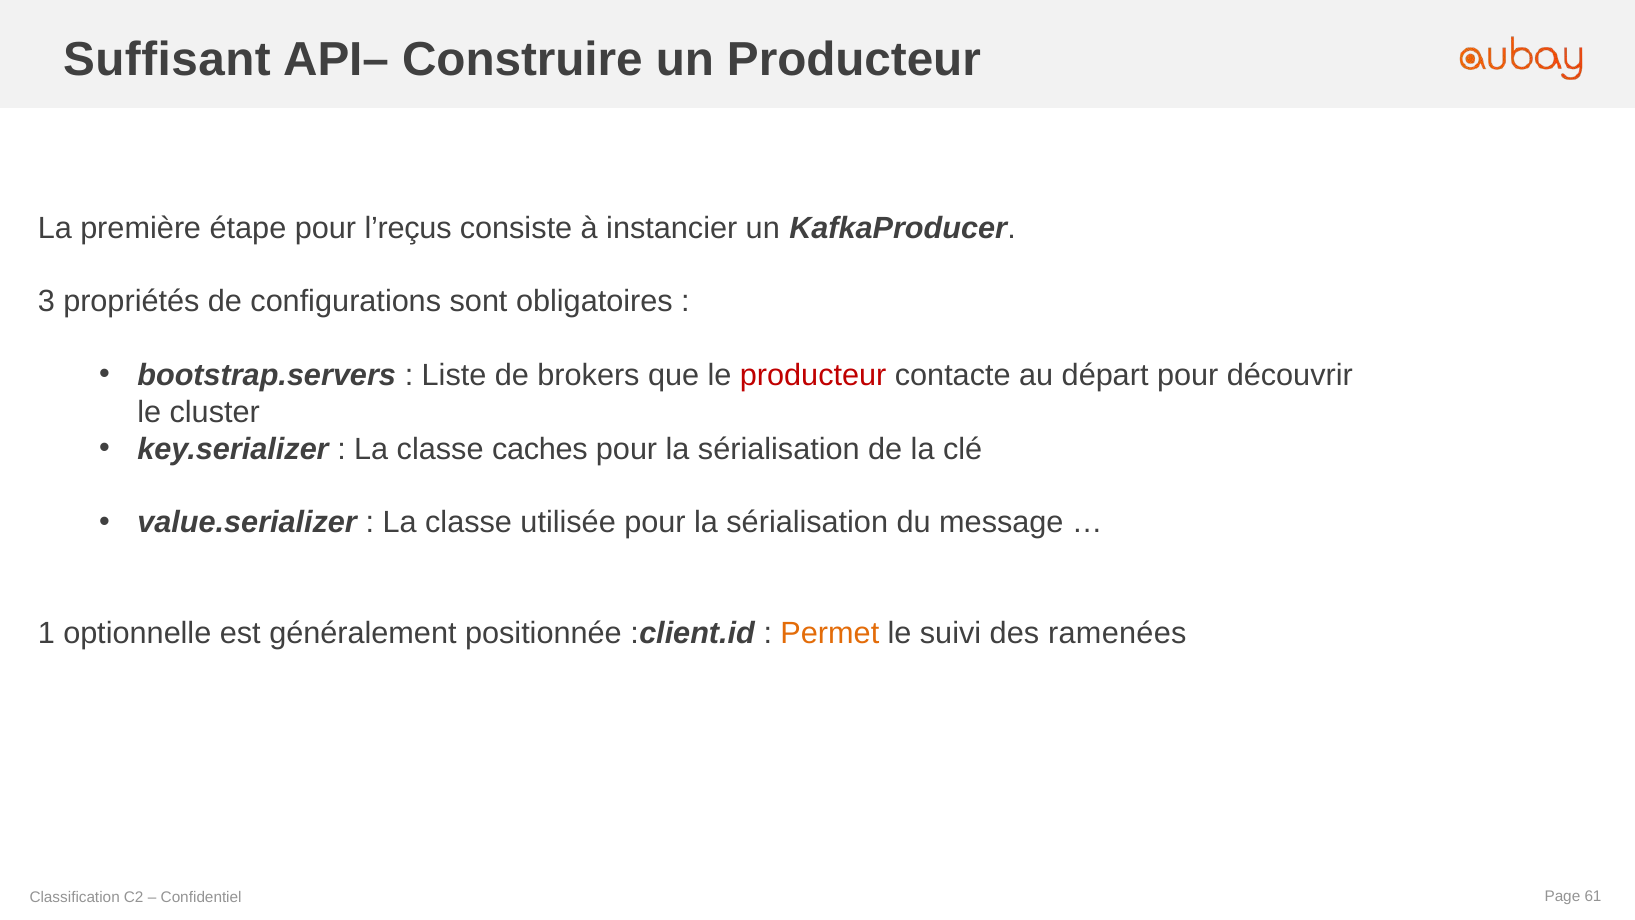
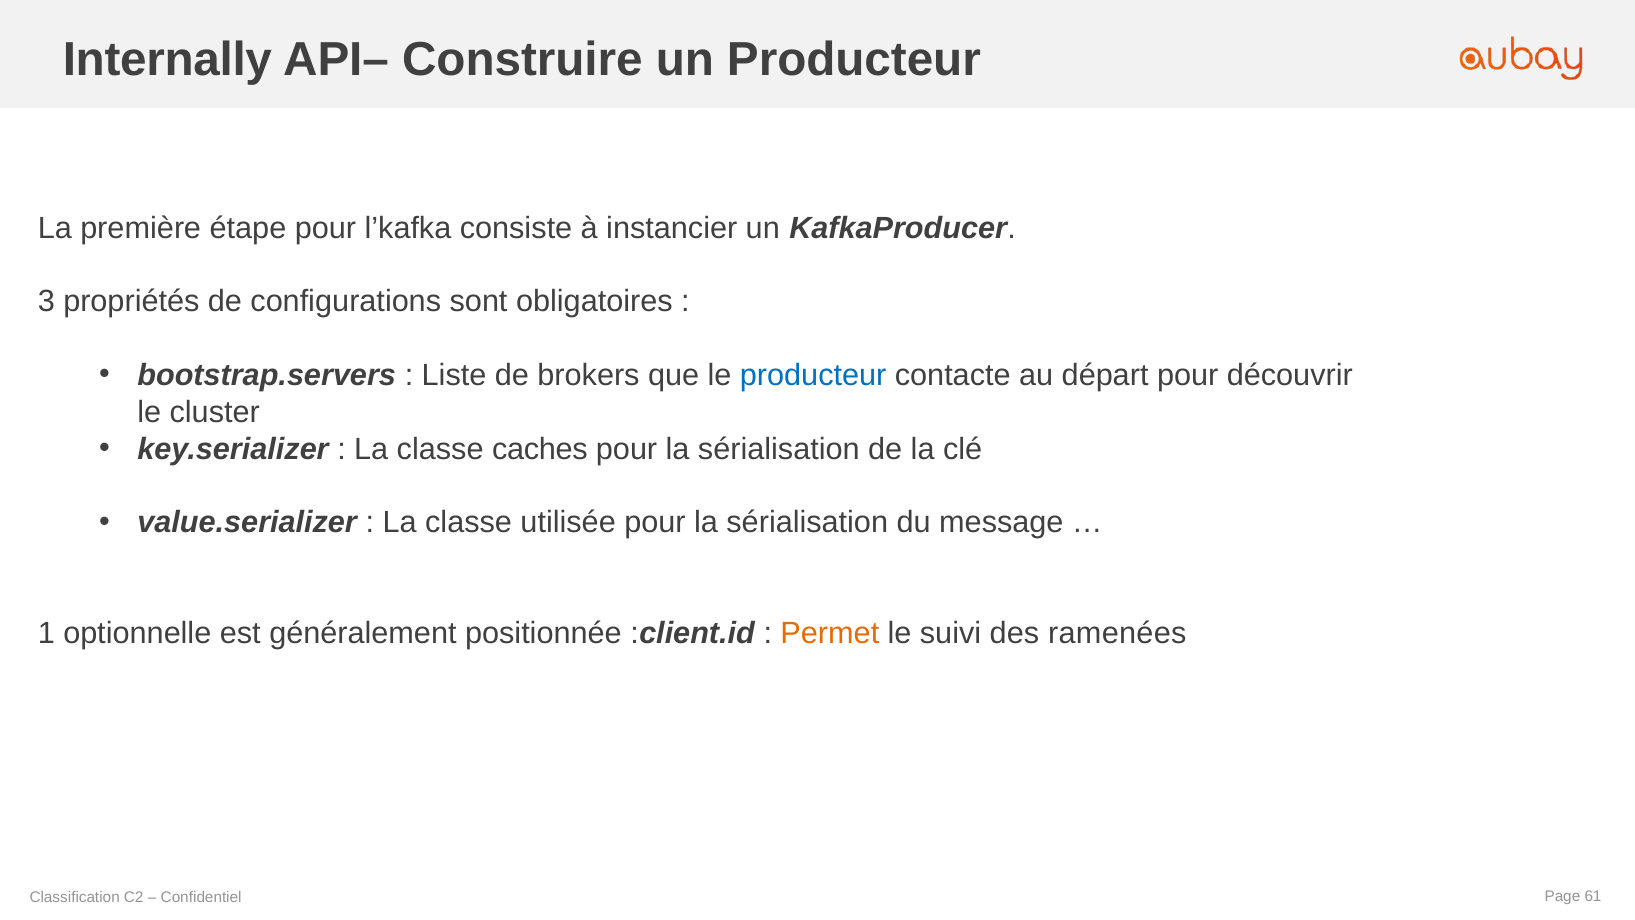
Suffisant: Suffisant -> Internally
l’reçus: l’reçus -> l’kafka
producteur at (813, 375) colour: red -> blue
